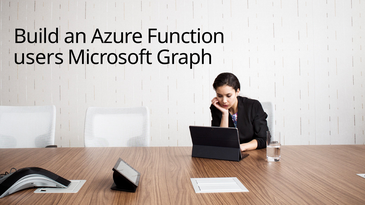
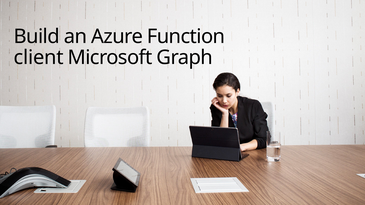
users: users -> client
